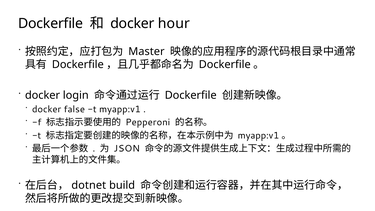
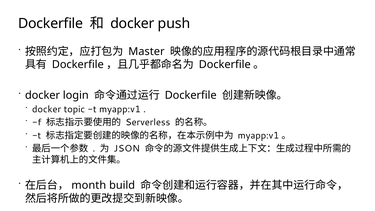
hour: hour -> push
false: false -> topic
Pepperoni: Pepperoni -> Serverless
dotnet: dotnet -> month
